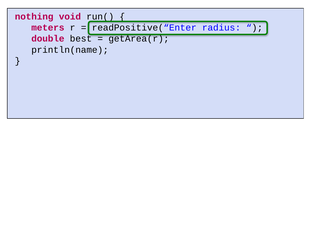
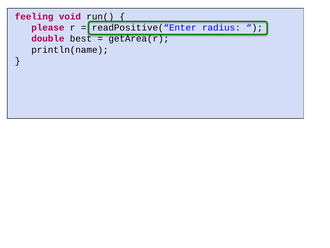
nothing: nothing -> feeling
meters: meters -> please
